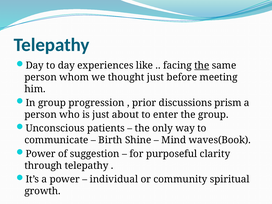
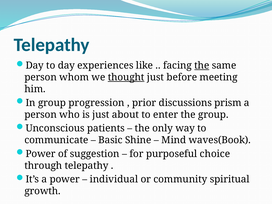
thought underline: none -> present
Birth: Birth -> Basic
clarity: clarity -> choice
